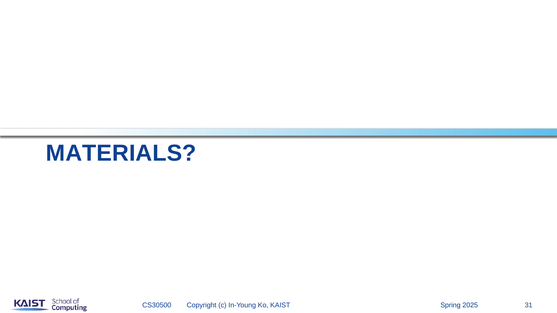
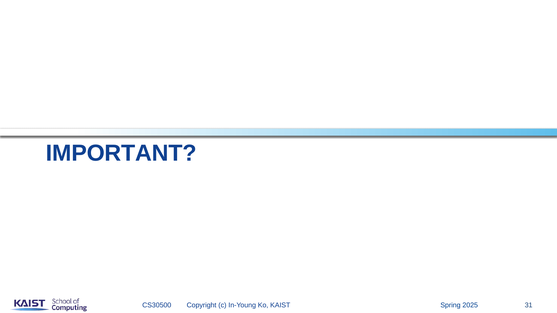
MATERIALS: MATERIALS -> IMPORTANT
